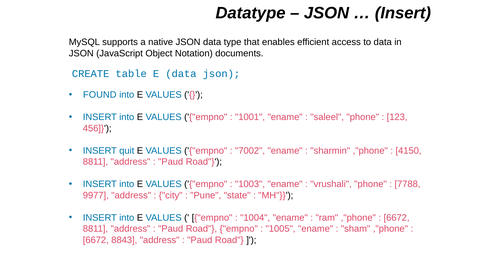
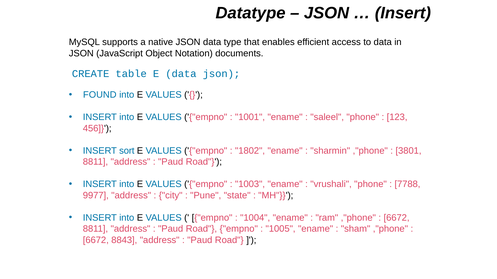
quit: quit -> sort
7002: 7002 -> 1802
4150: 4150 -> 3801
